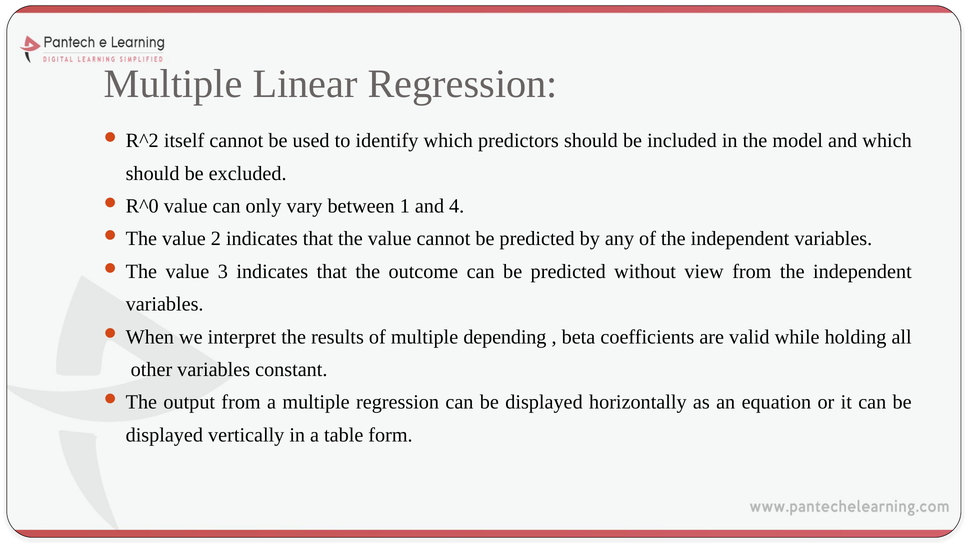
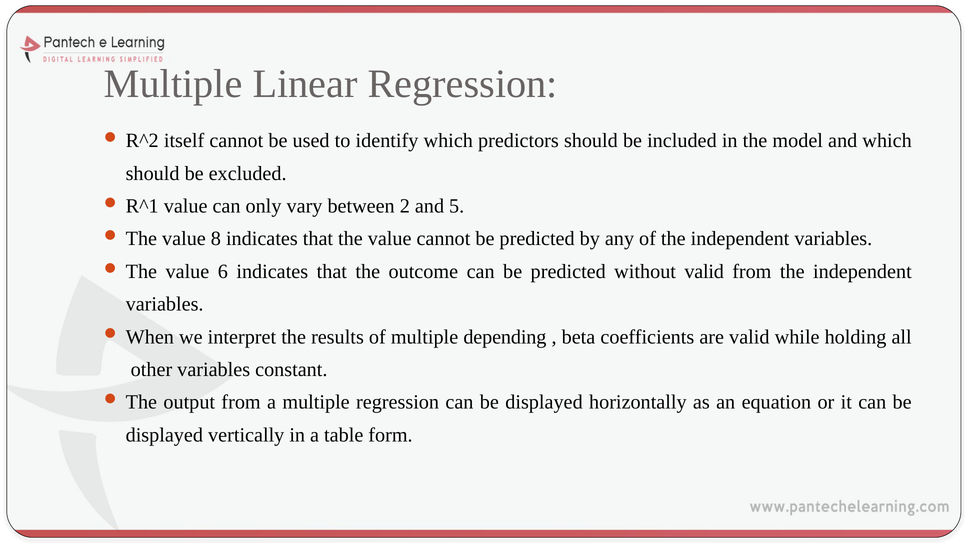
R^0: R^0 -> R^1
1: 1 -> 2
4: 4 -> 5
2: 2 -> 8
3: 3 -> 6
without view: view -> valid
